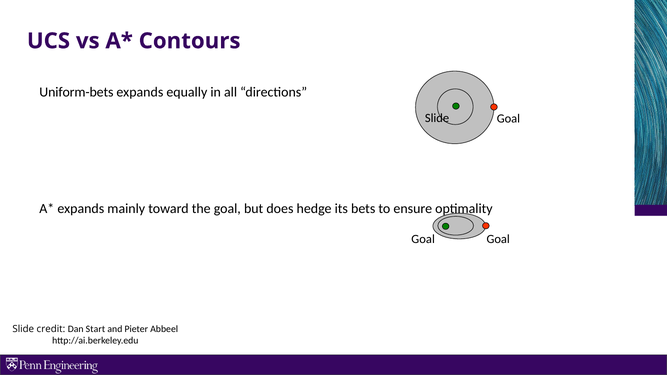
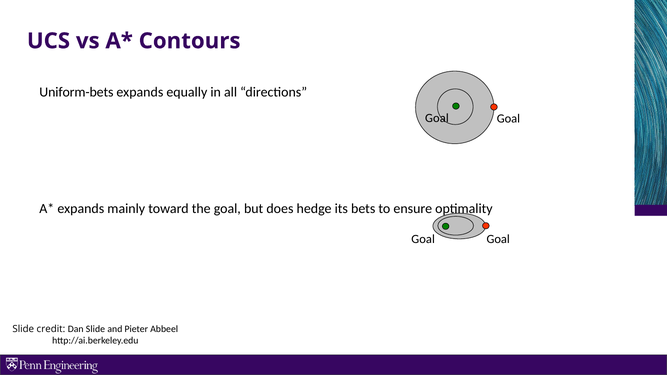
Slide at (437, 118): Slide -> Goal
Dan Start: Start -> Slide
